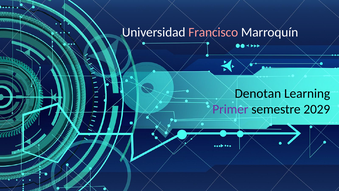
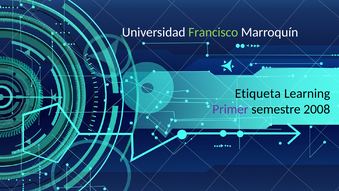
Francisco colour: pink -> light green
Denotan: Denotan -> Etiqueta
2029: 2029 -> 2008
